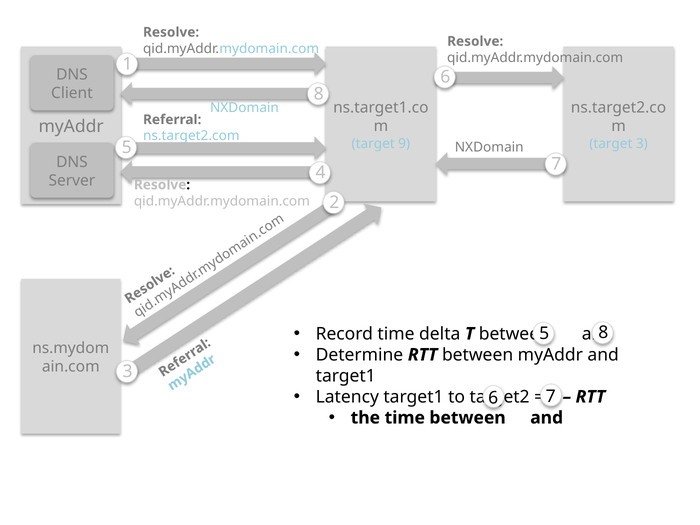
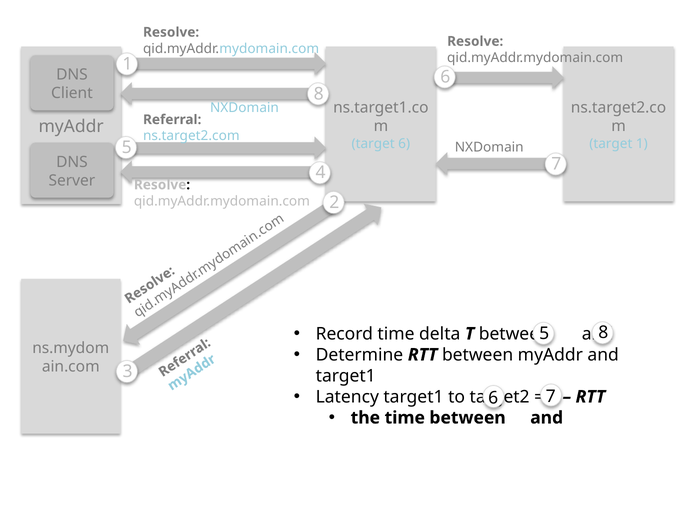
target 9: 9 -> 6
target 3: 3 -> 1
